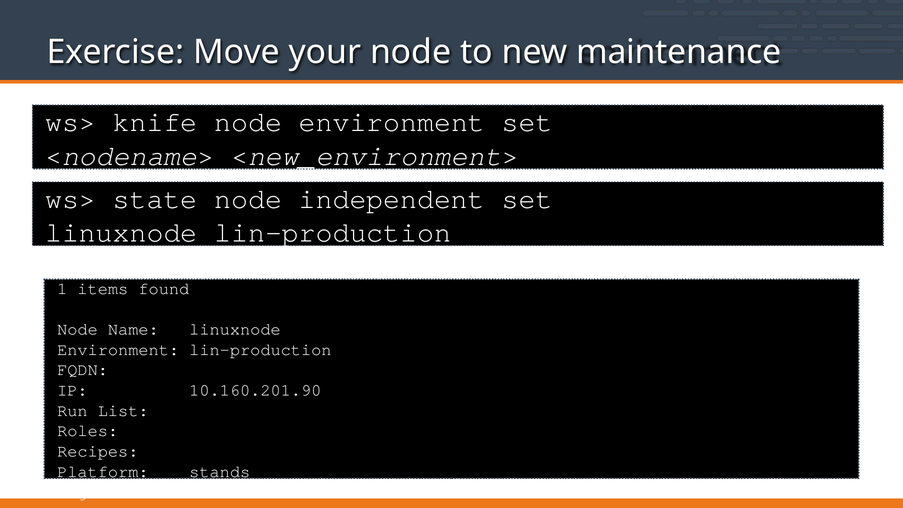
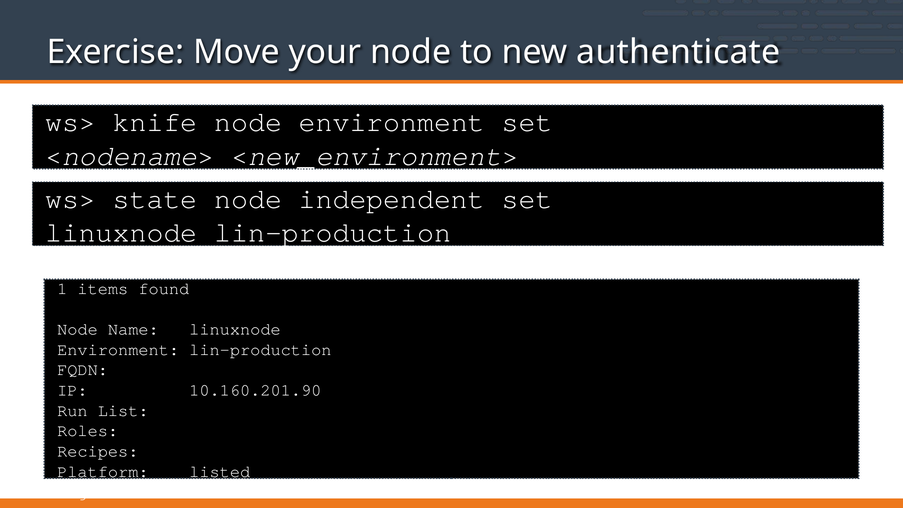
maintenance: maintenance -> authenticate
stands: stands -> listed
